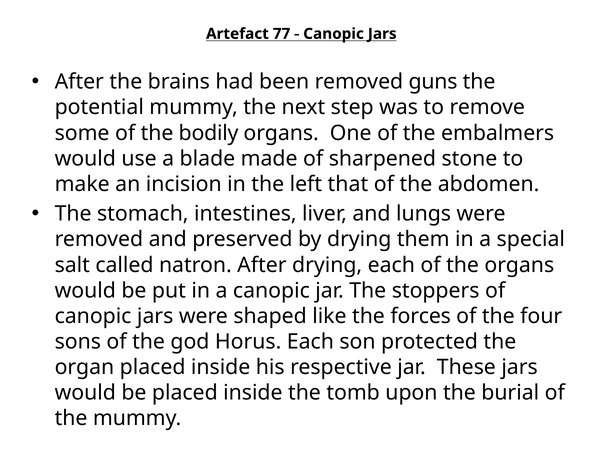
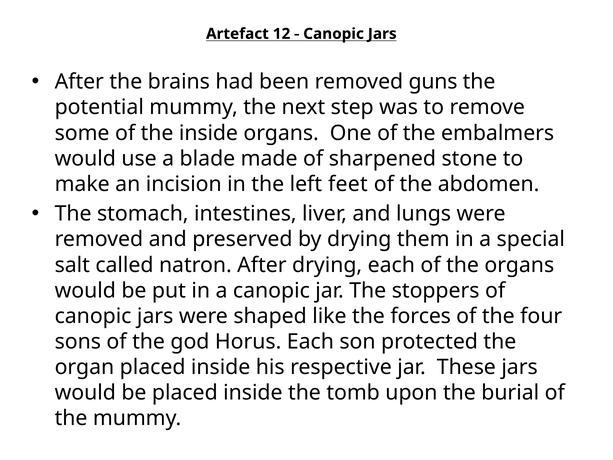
77: 77 -> 12
the bodily: bodily -> inside
that: that -> feet
